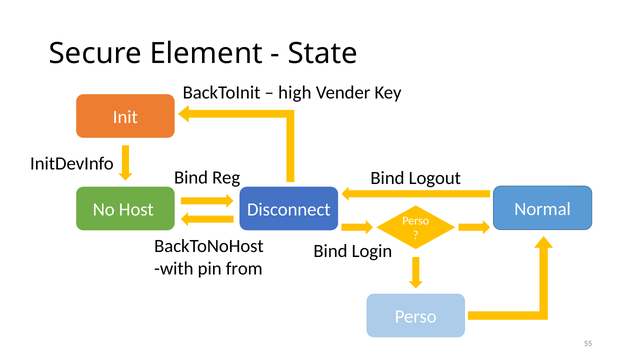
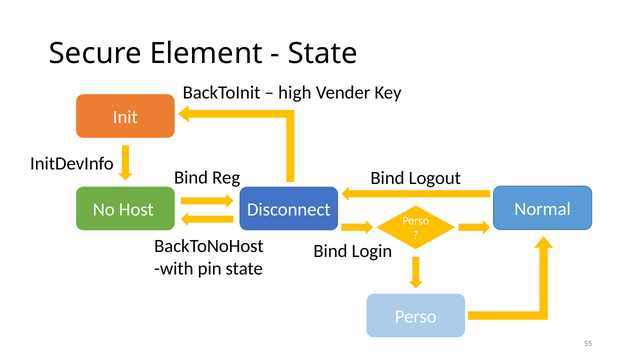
pin from: from -> state
